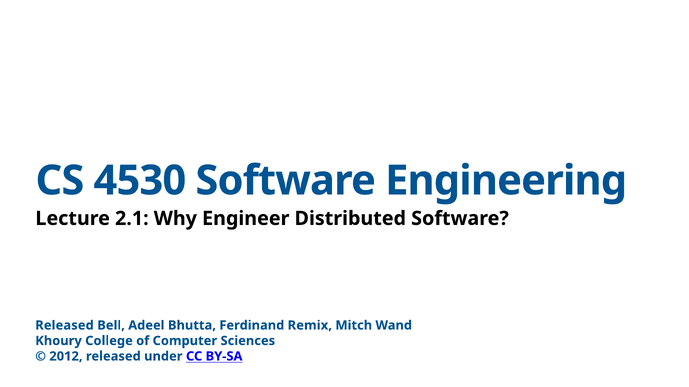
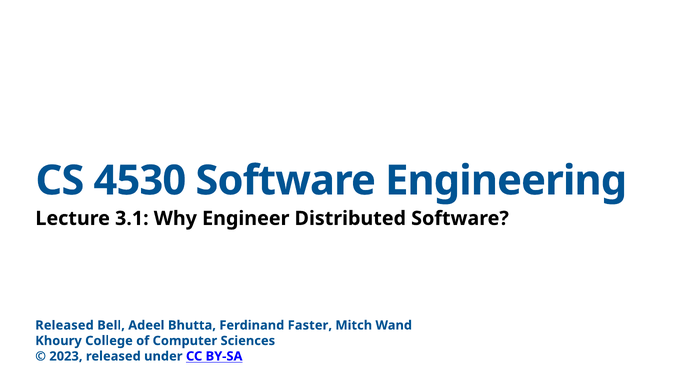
2.1: 2.1 -> 3.1
Remix: Remix -> Faster
2012: 2012 -> 2023
